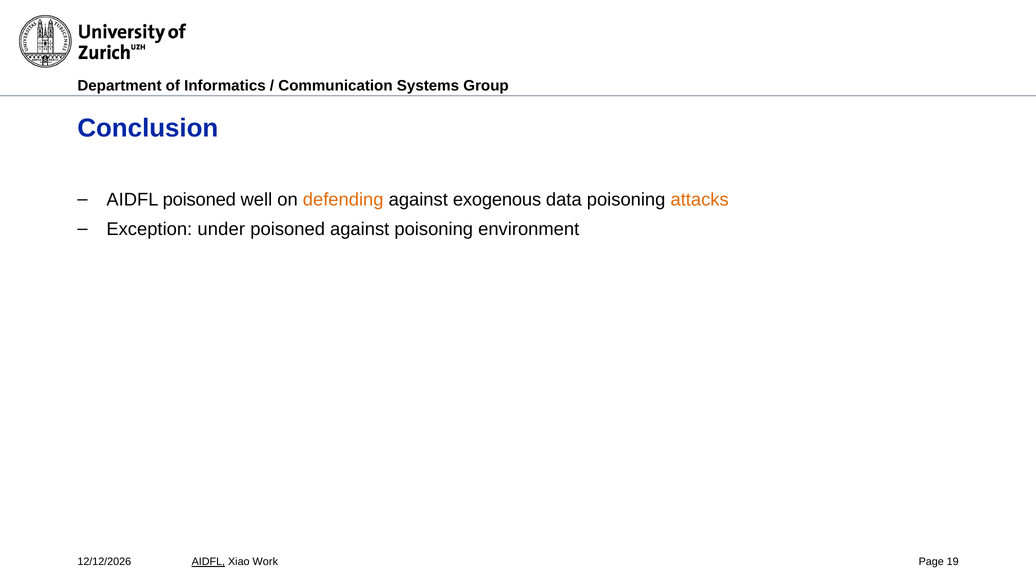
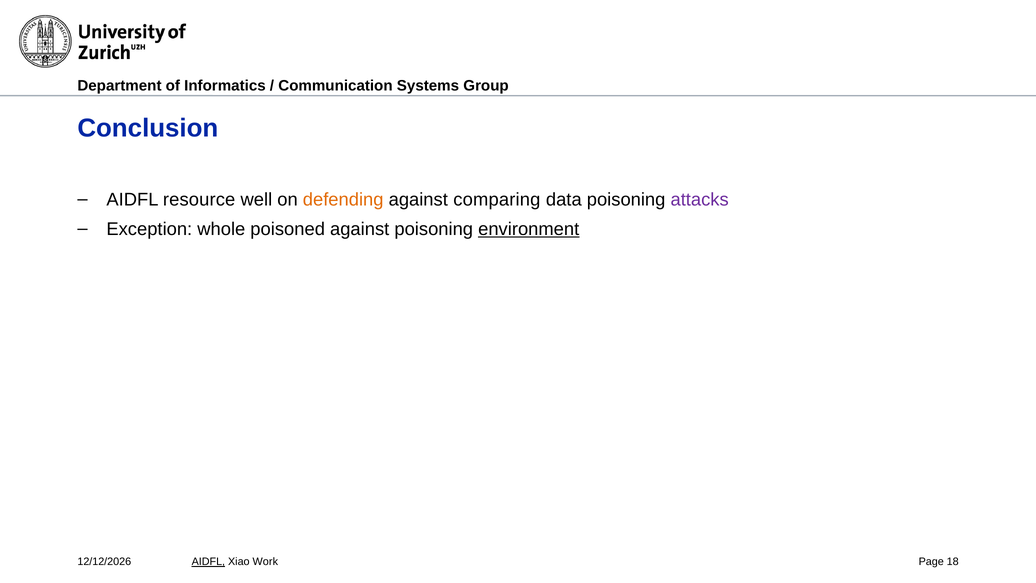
AIDFL poisoned: poisoned -> resource
exogenous: exogenous -> comparing
attacks colour: orange -> purple
under: under -> whole
environment underline: none -> present
19: 19 -> 18
